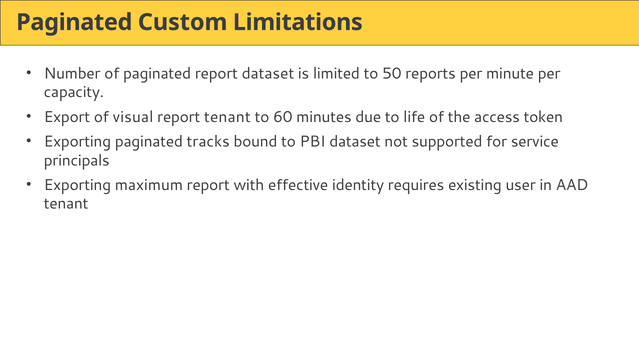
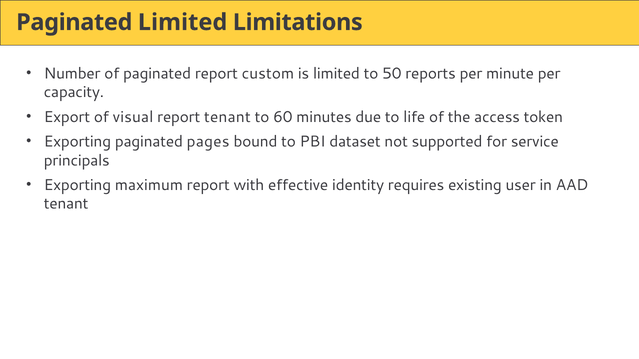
Paginated Custom: Custom -> Limited
report dataset: dataset -> custom
tracks: tracks -> pages
